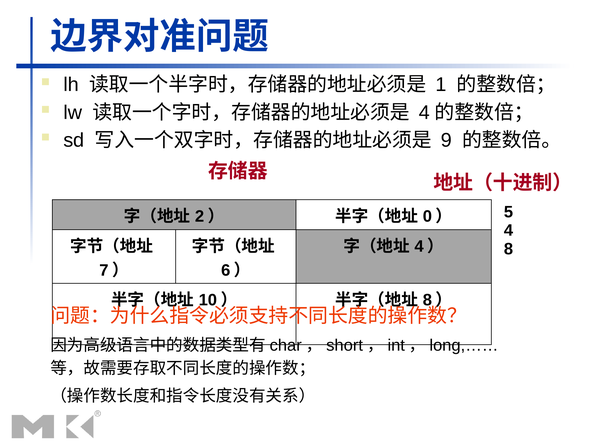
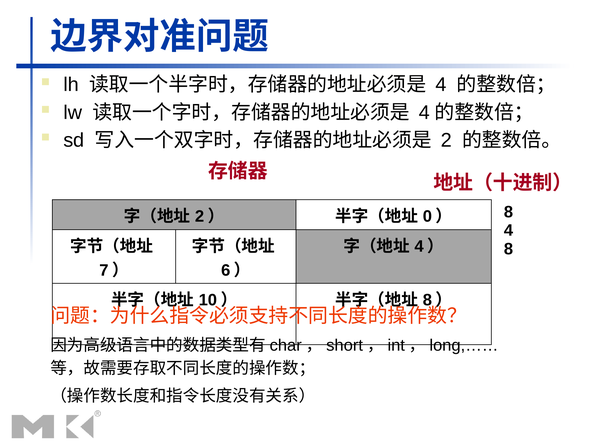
1 at (441, 85): 1 -> 4
9: 9 -> 2
5 at (508, 212): 5 -> 8
